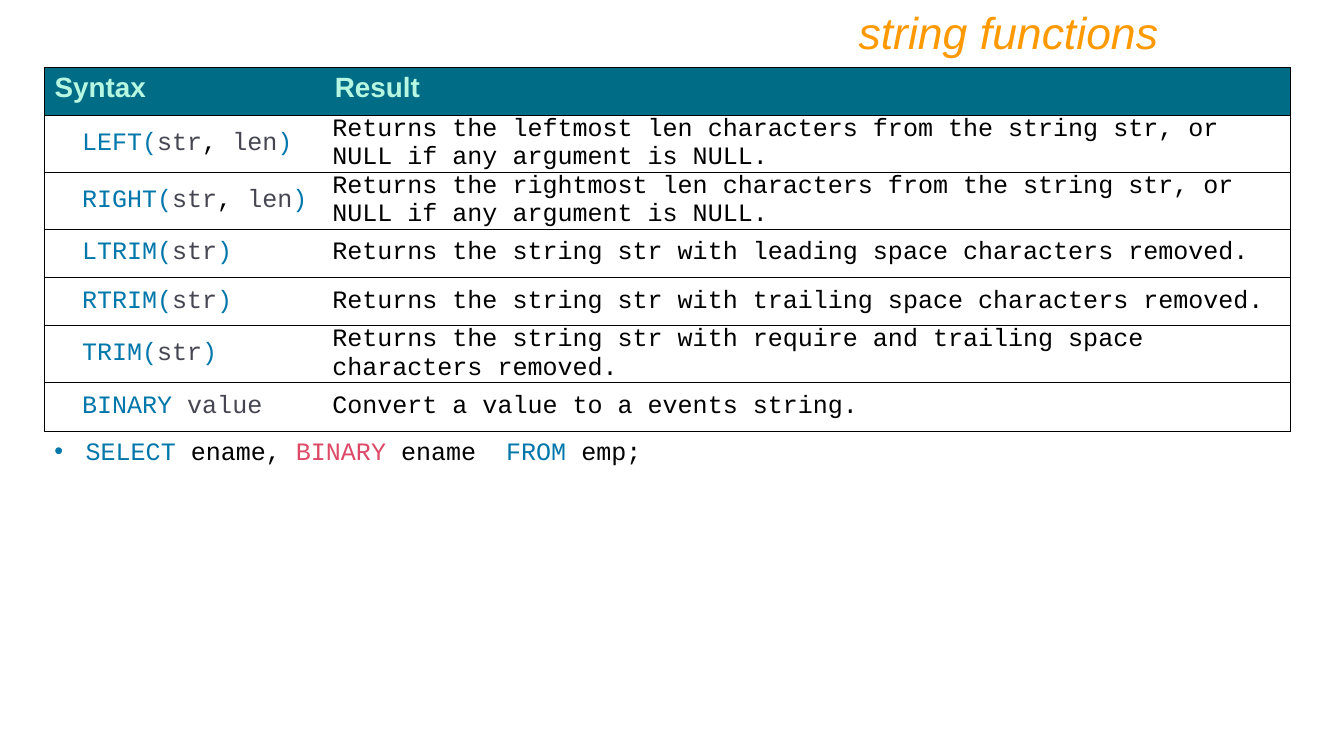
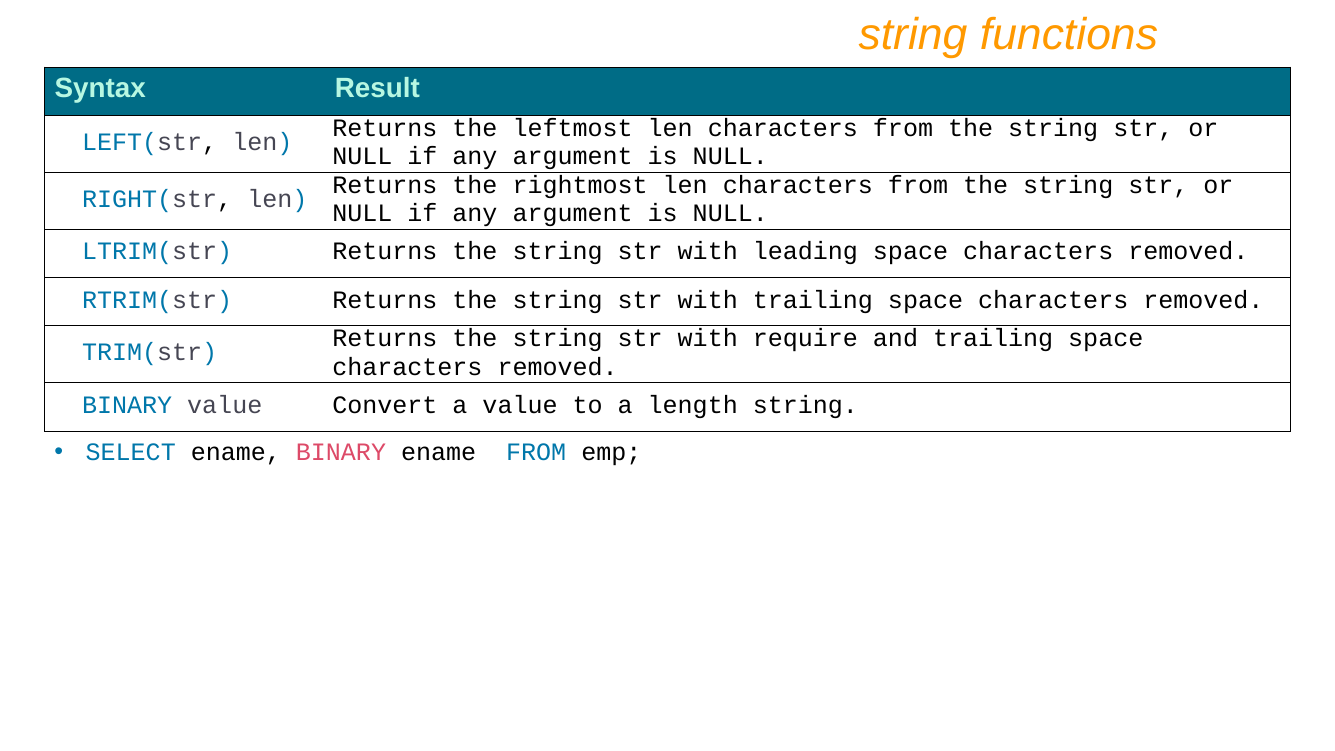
events: events -> length
